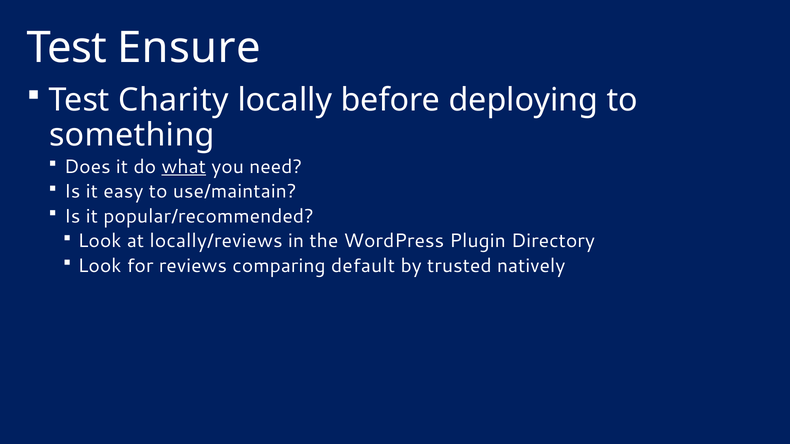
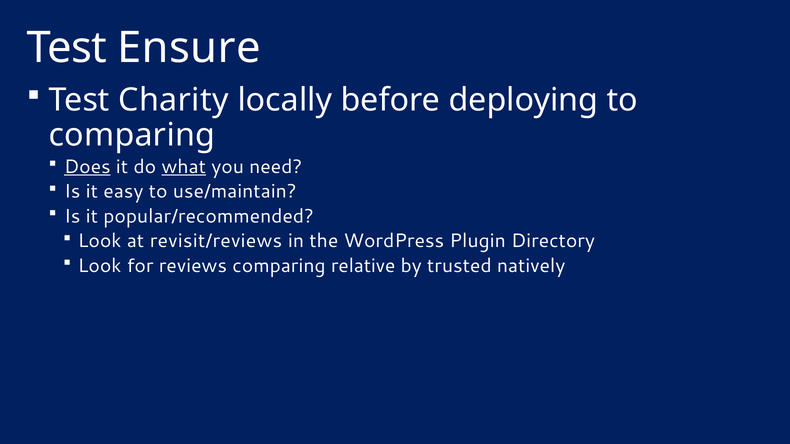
something at (132, 135): something -> comparing
Does underline: none -> present
locally/reviews: locally/reviews -> revisit/reviews
default: default -> relative
